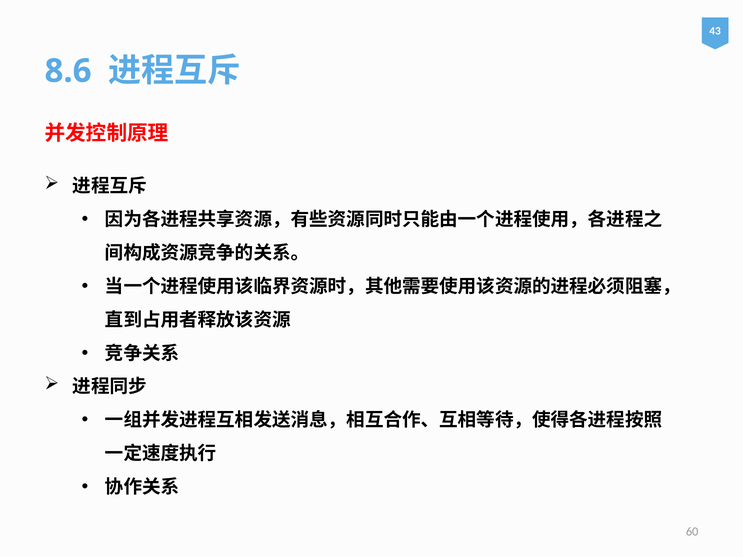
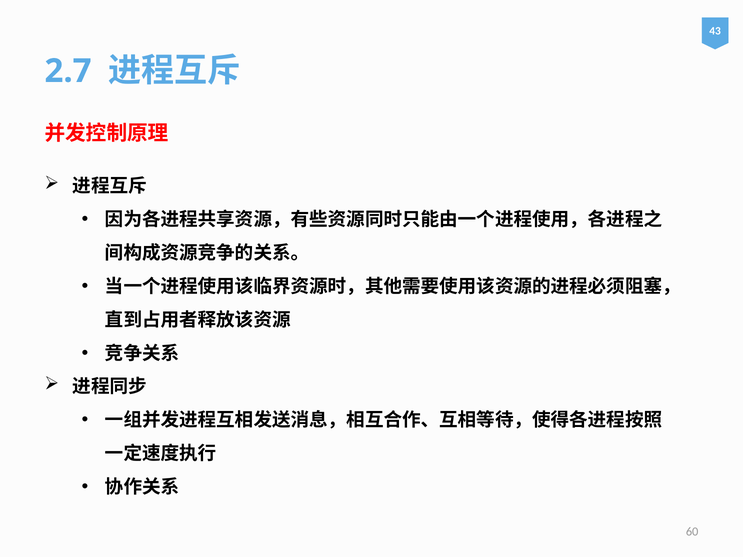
8.6: 8.6 -> 2.7
